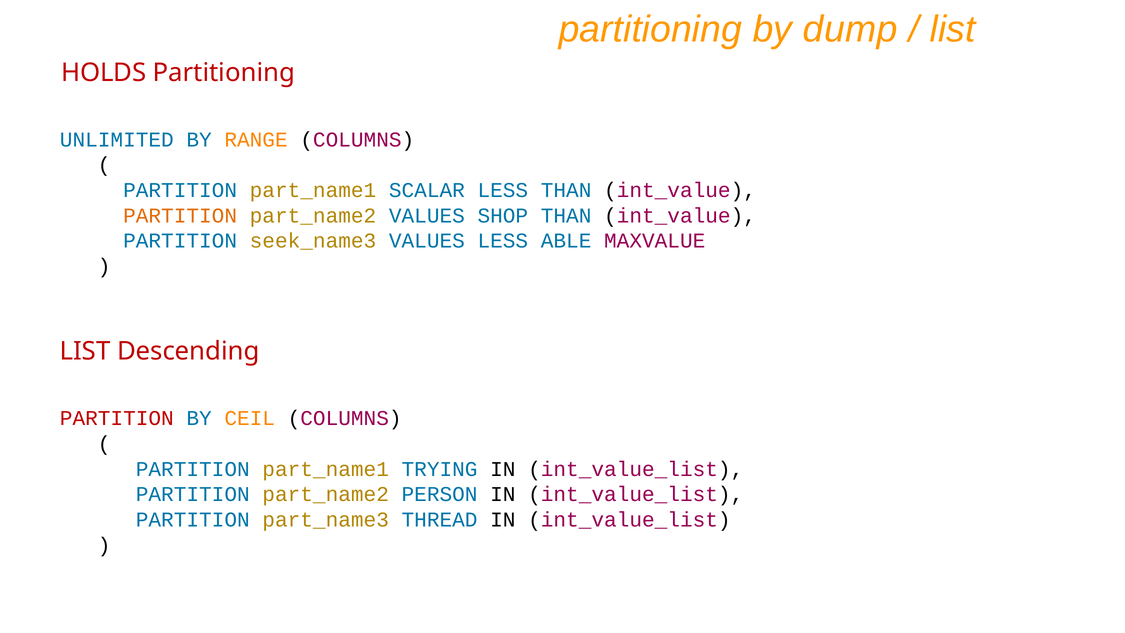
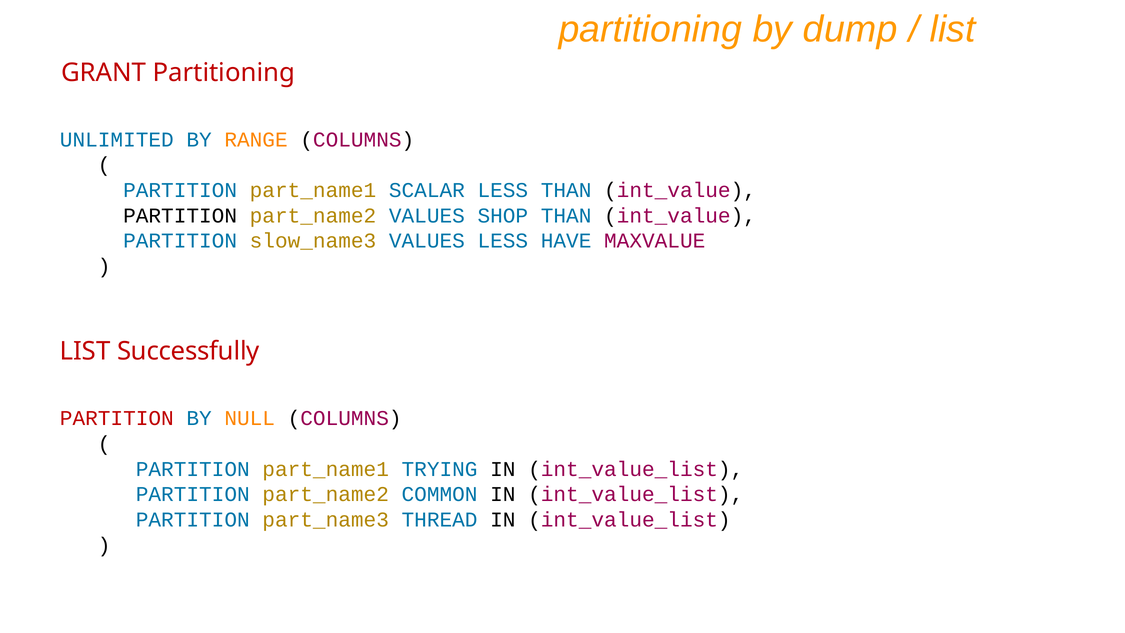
HOLDS: HOLDS -> GRANT
PARTITION at (180, 216) colour: orange -> black
seek_name3: seek_name3 -> slow_name3
ABLE: ABLE -> HAVE
Descending: Descending -> Successfully
CEIL: CEIL -> NULL
PERSON: PERSON -> COMMON
